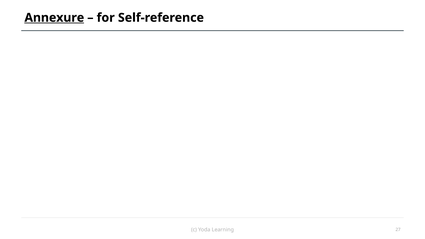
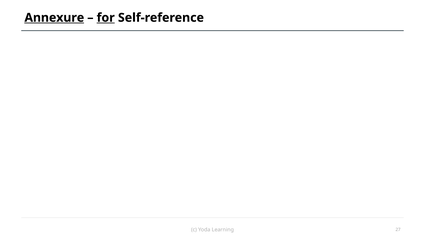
for underline: none -> present
